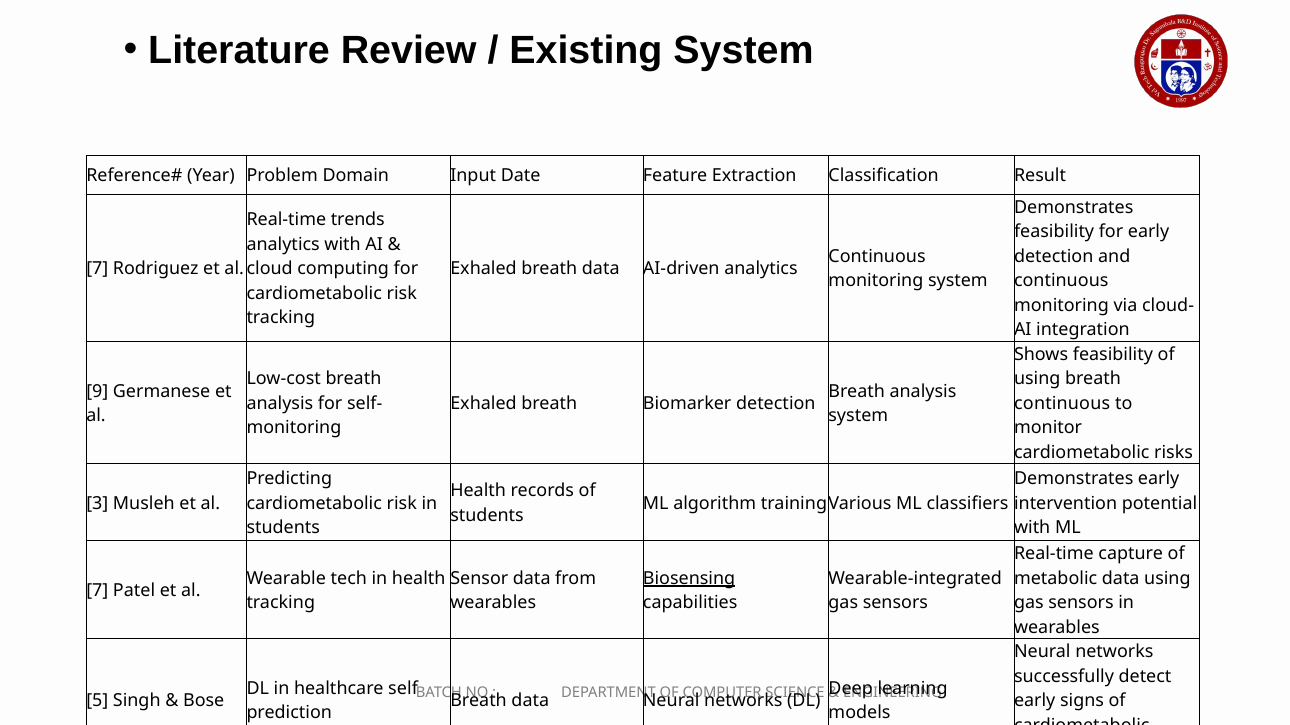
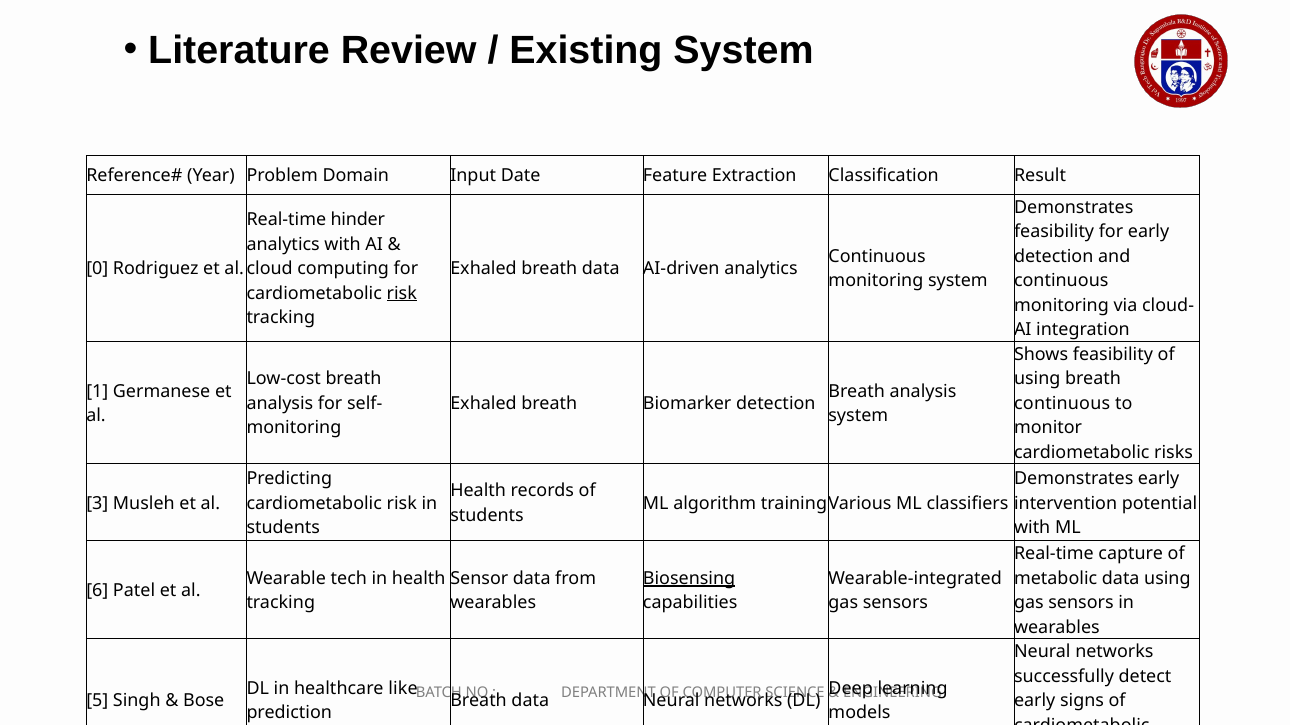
trends: trends -> hinder
7 at (97, 269): 7 -> 0
risk at (402, 293) underline: none -> present
9: 9 -> 1
7 at (97, 591): 7 -> 6
self: self -> like
